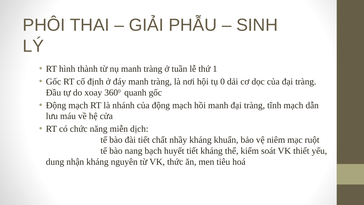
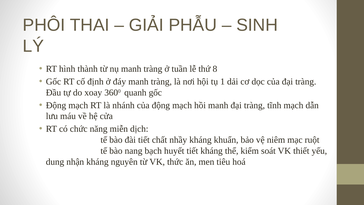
1: 1 -> 8
0: 0 -> 1
